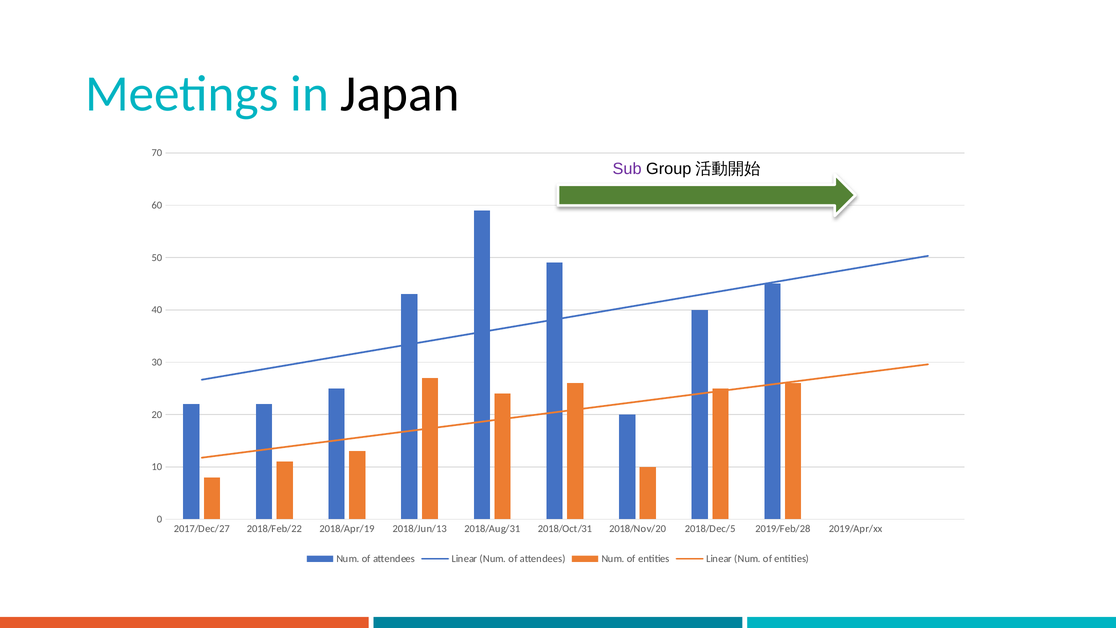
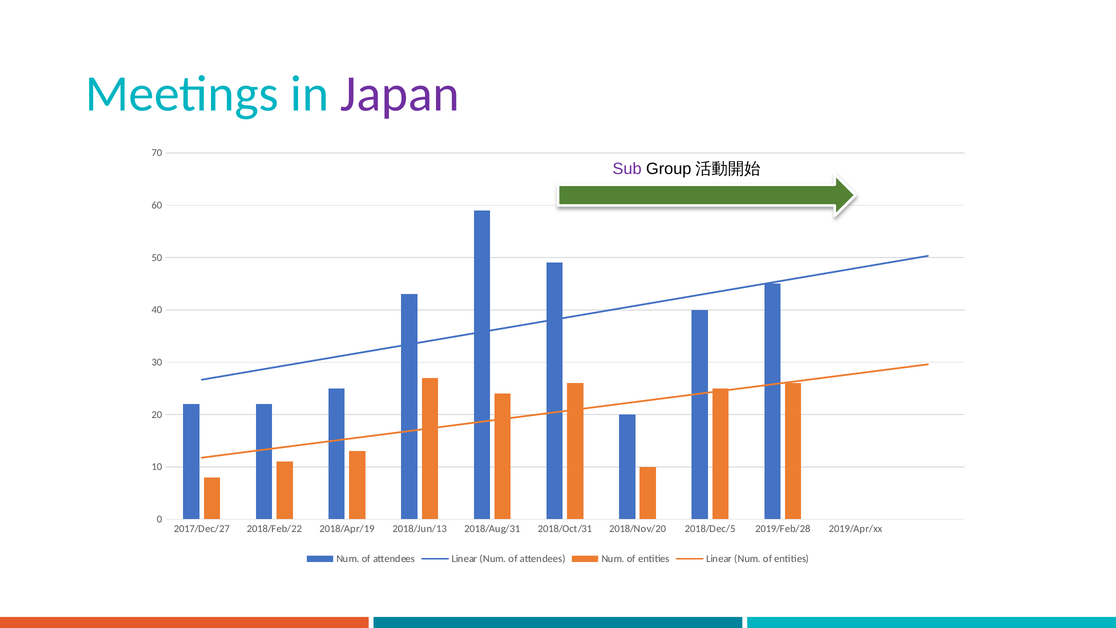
Japan colour: black -> purple
